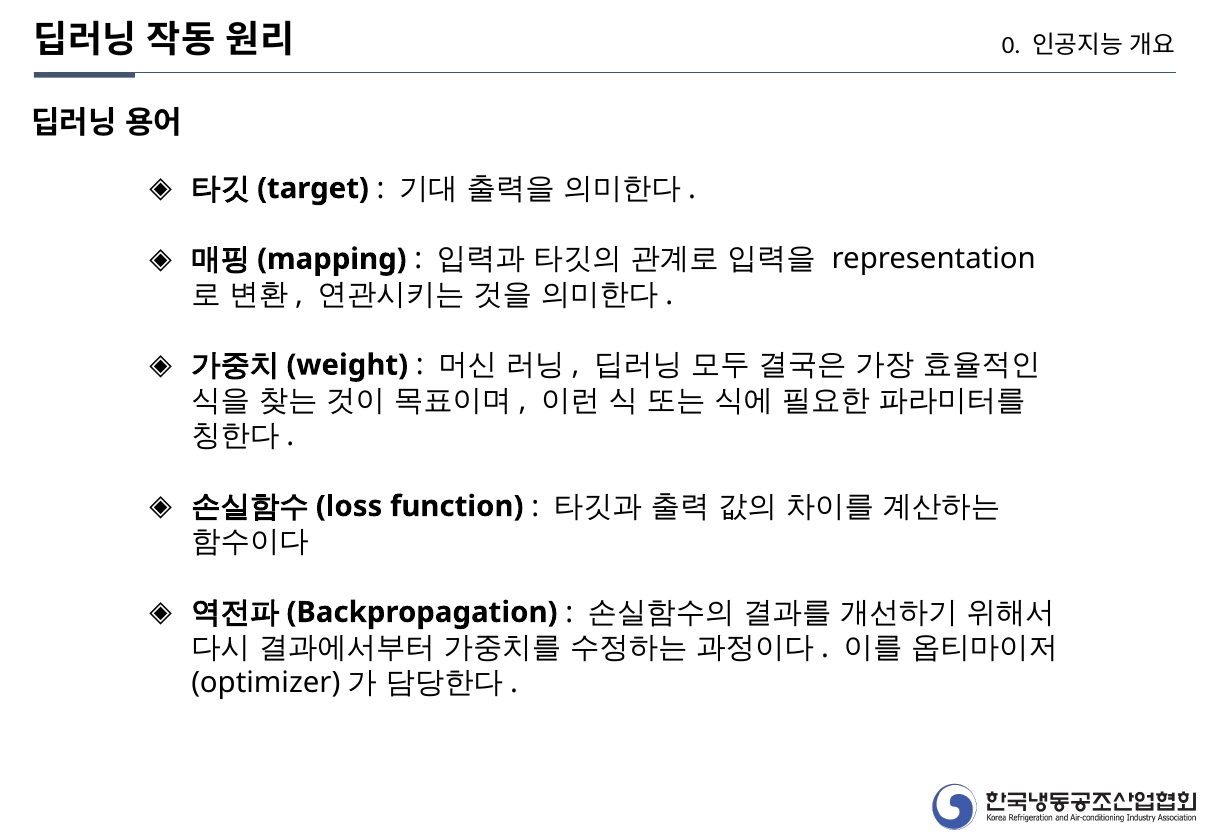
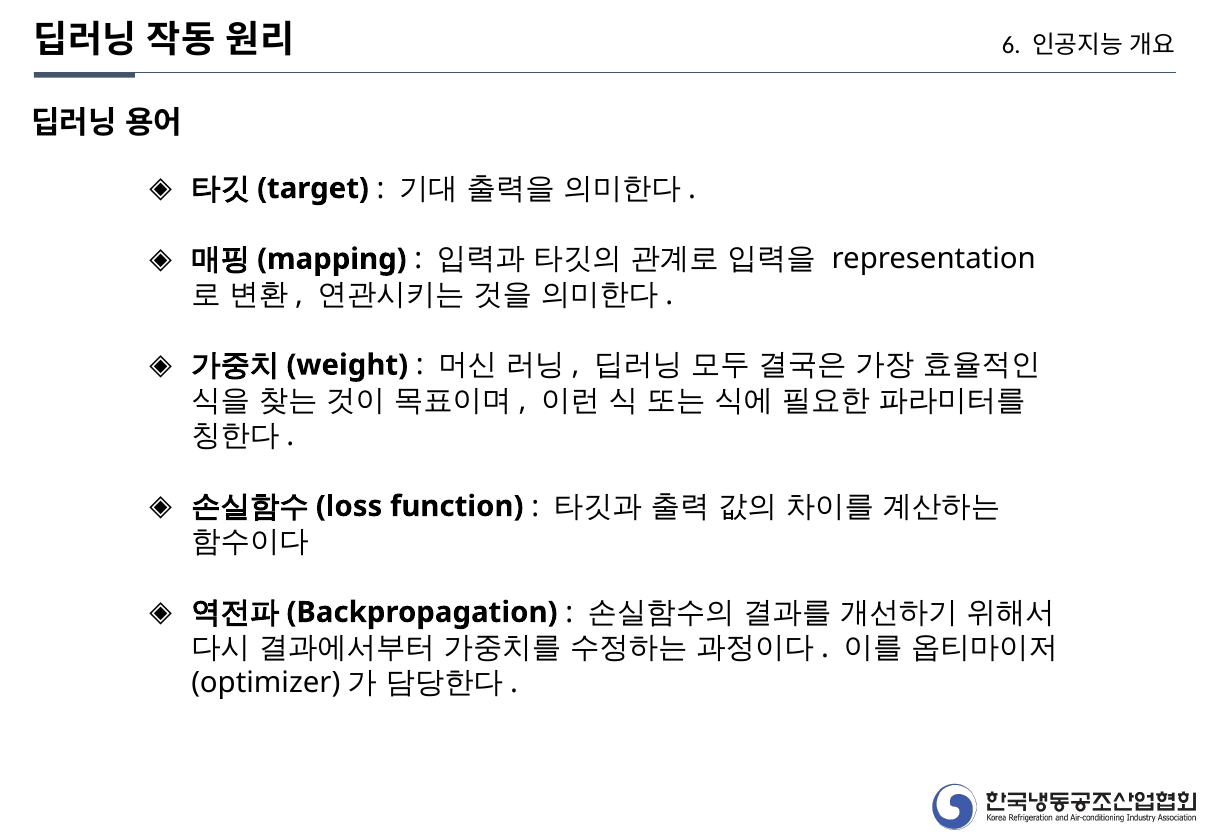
0: 0 -> 6
